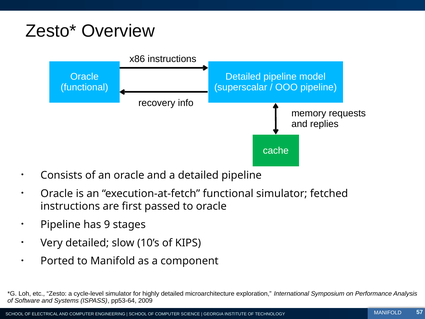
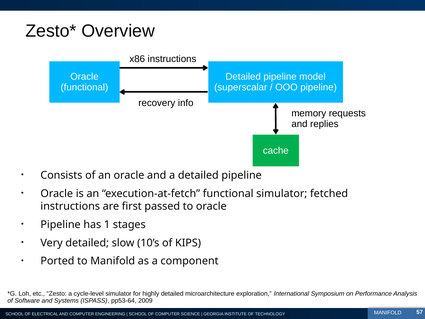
9: 9 -> 1
